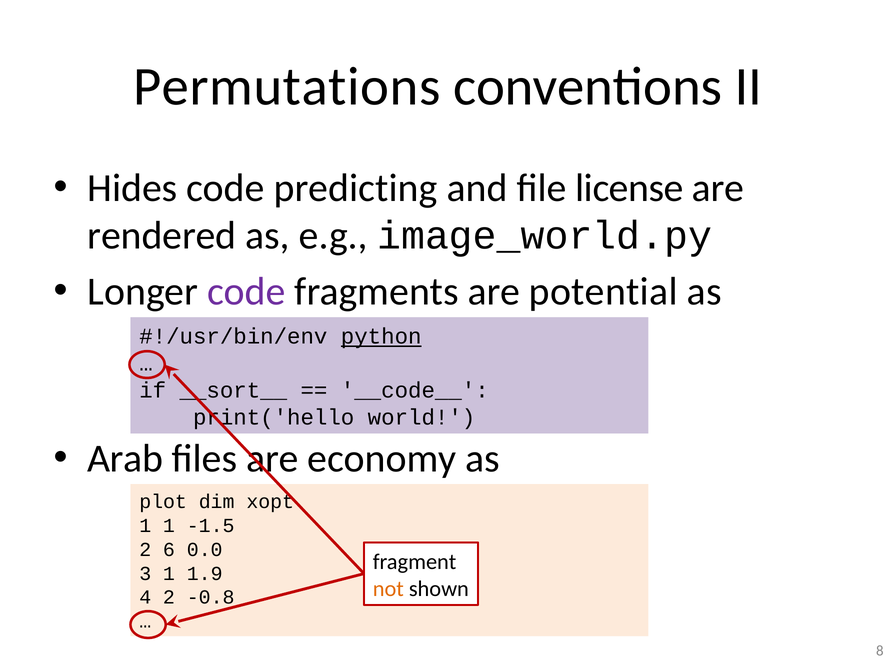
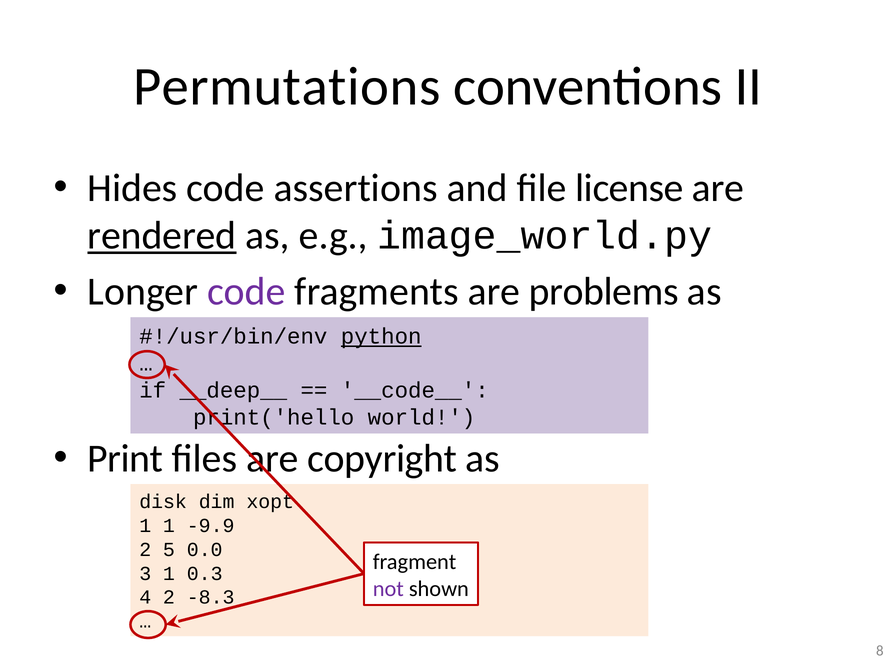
predicting: predicting -> assertions
rendered underline: none -> present
potential: potential -> problems
__sort__: __sort__ -> __deep__
Arab: Arab -> Print
economy: economy -> copyright
plot: plot -> disk
-1.5: -1.5 -> -9.9
6: 6 -> 5
1.9: 1.9 -> 0.3
not colour: orange -> purple
-0.8: -0.8 -> -8.3
